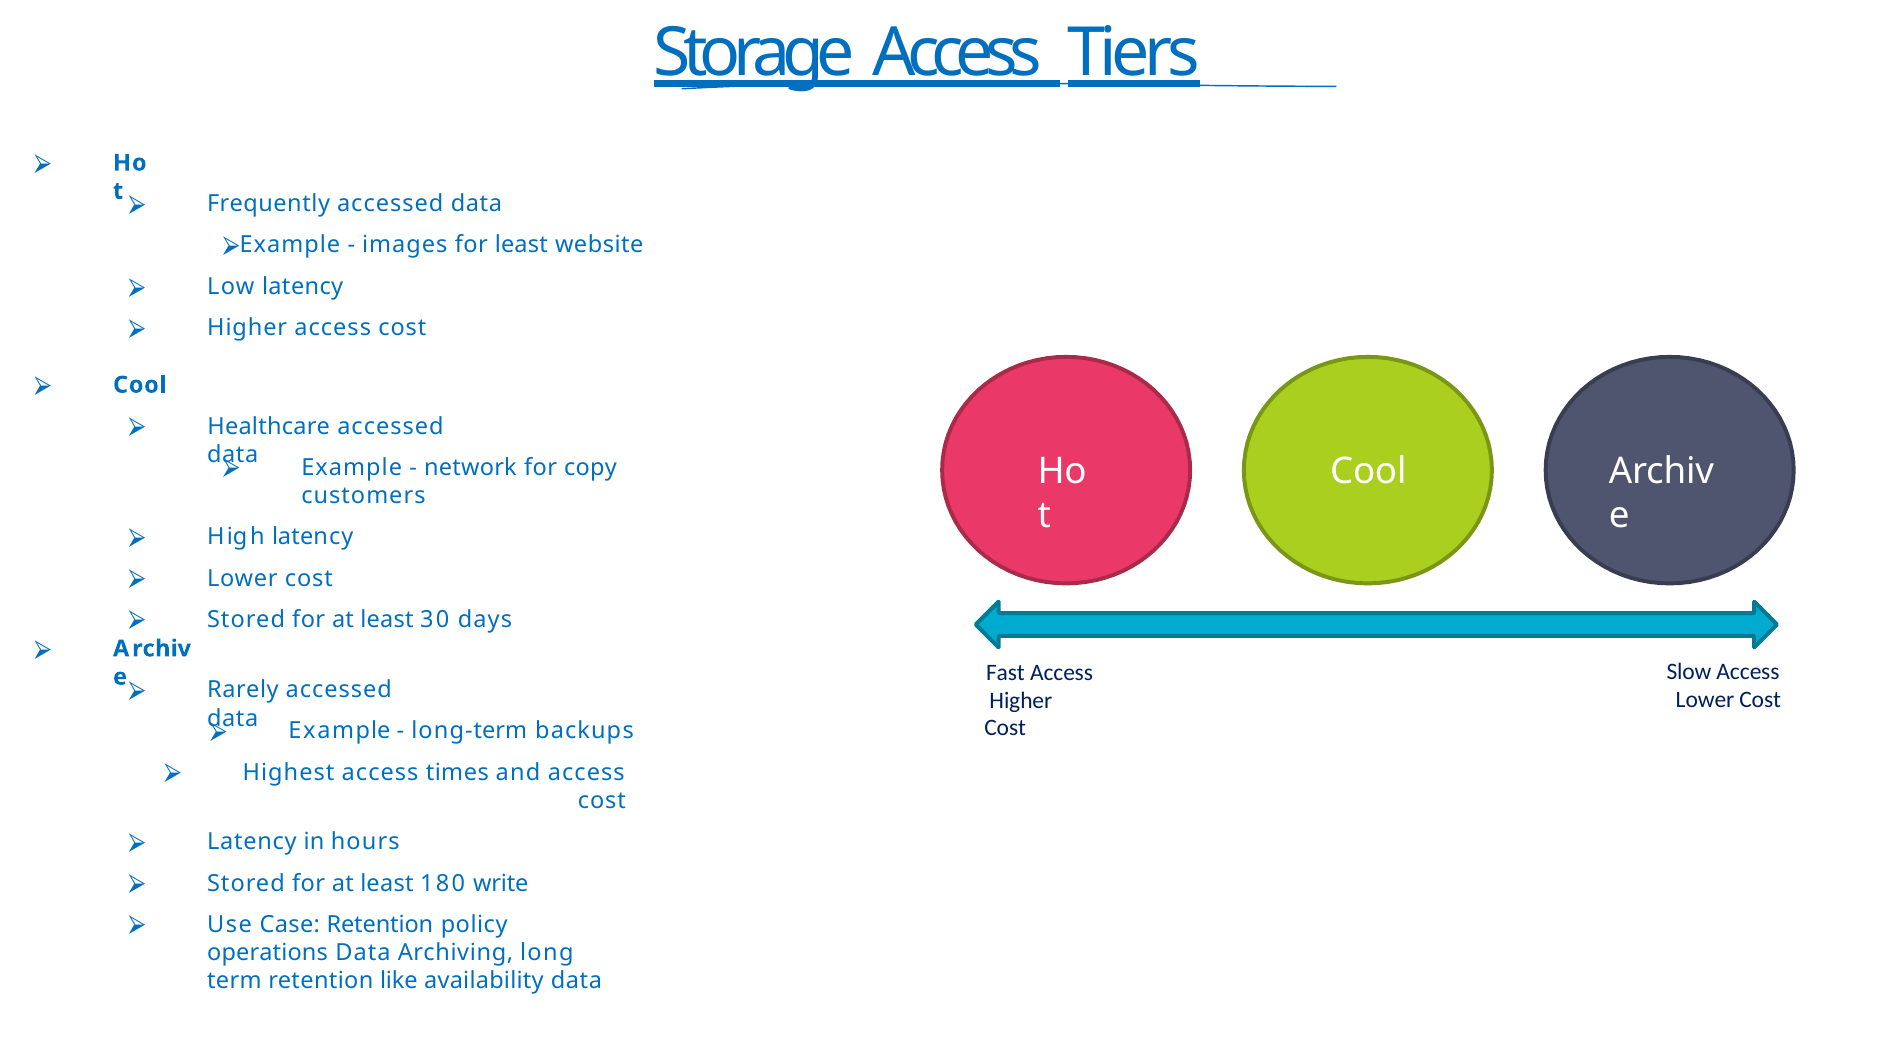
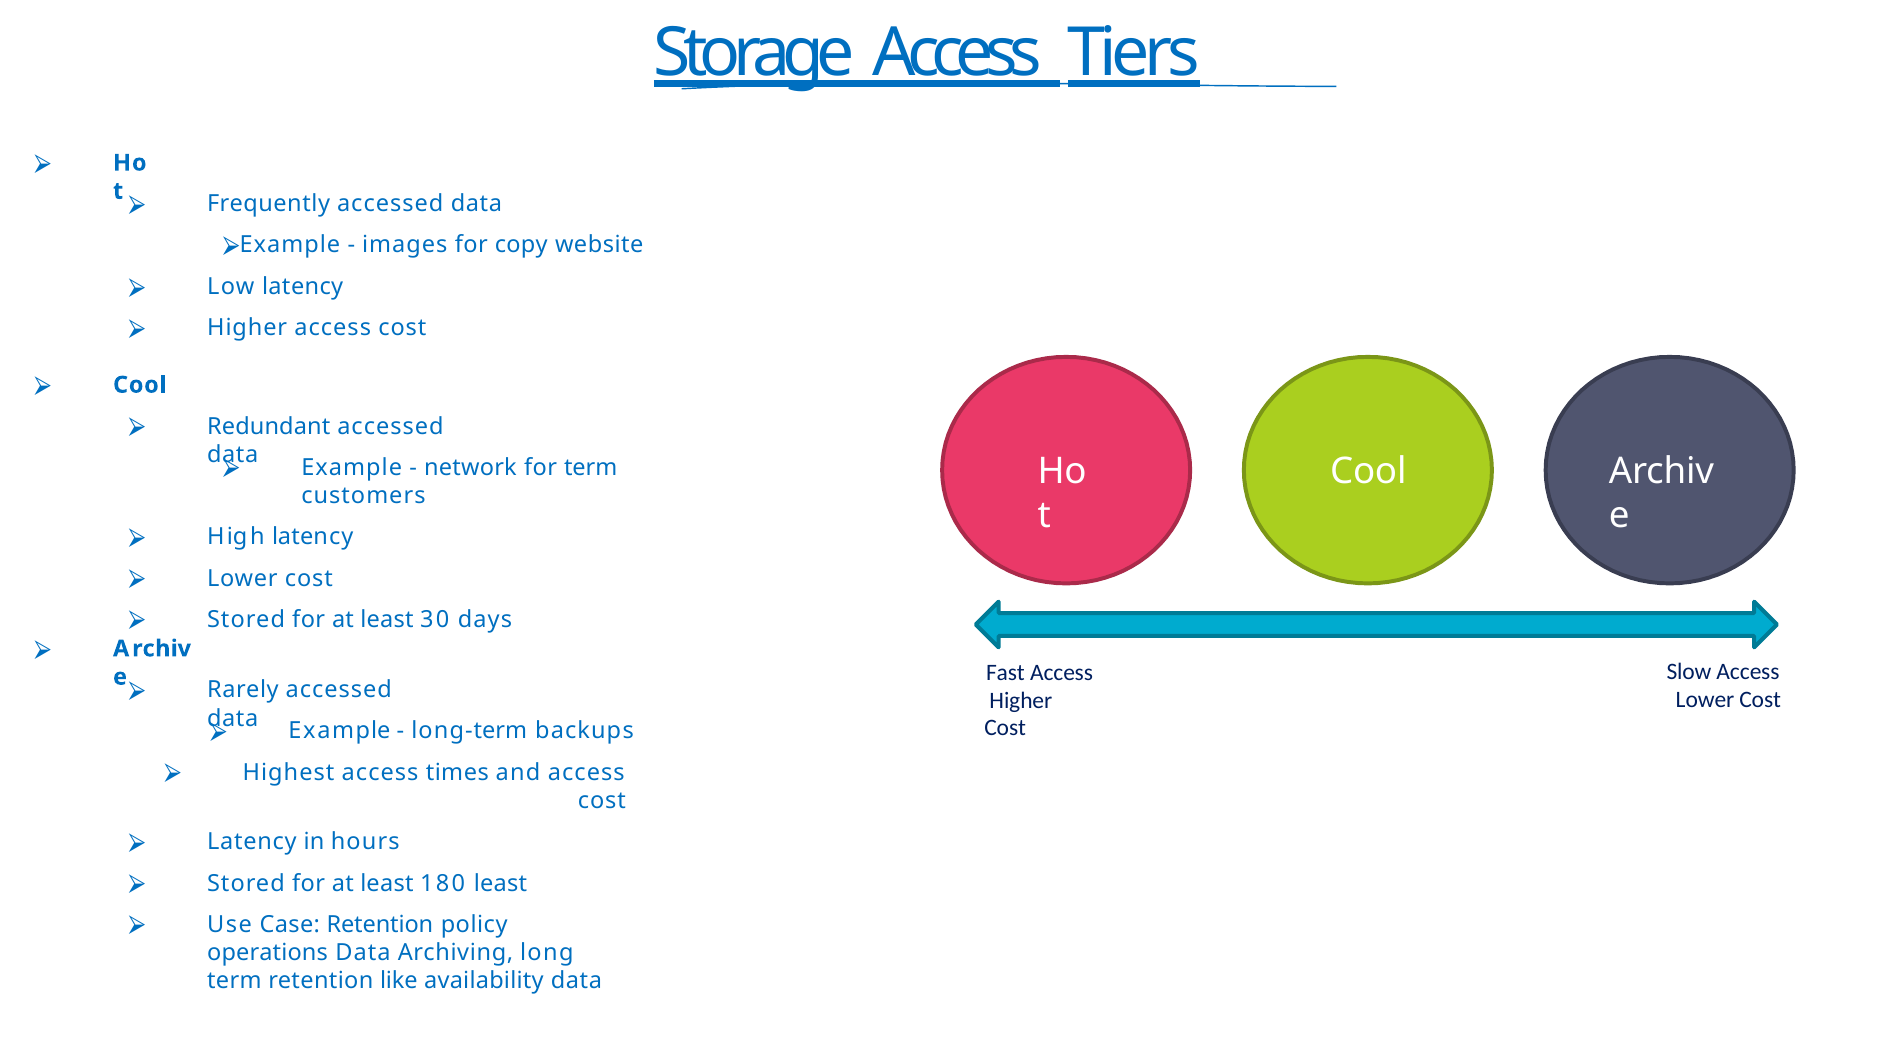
for least: least -> copy
Healthcare: Healthcare -> Redundant
for copy: copy -> term
180 write: write -> least
